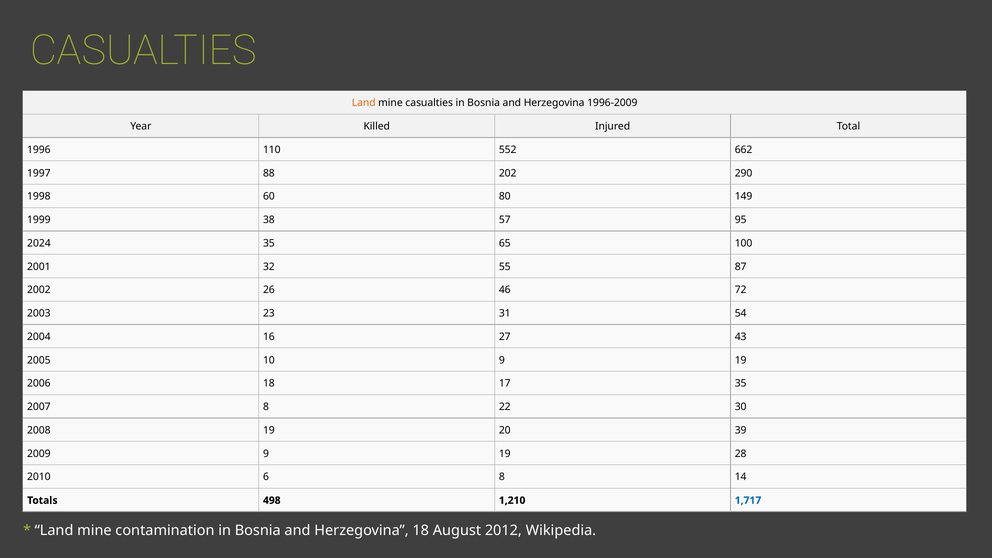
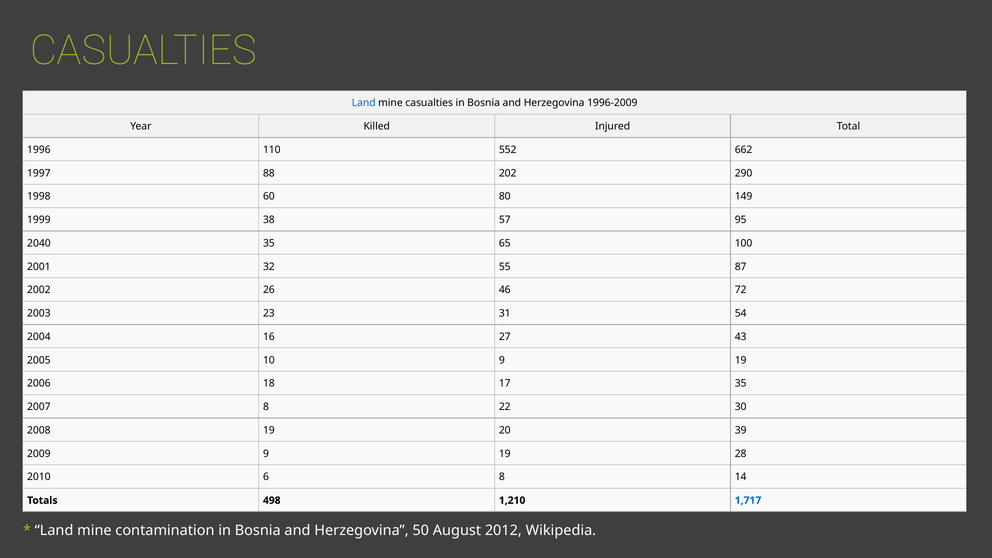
Land at (364, 103) colour: orange -> blue
2024: 2024 -> 2040
Herzegovina 18: 18 -> 50
